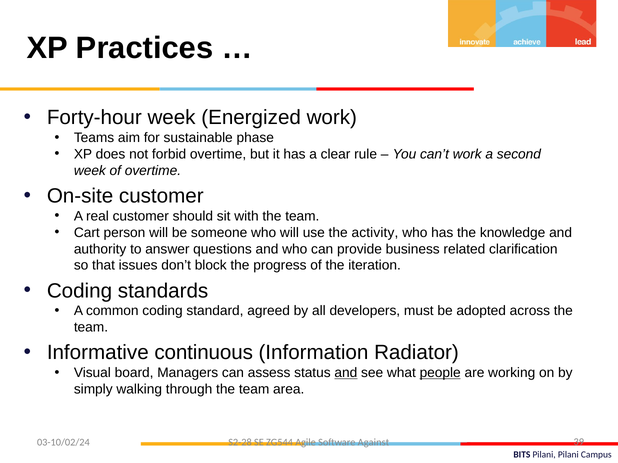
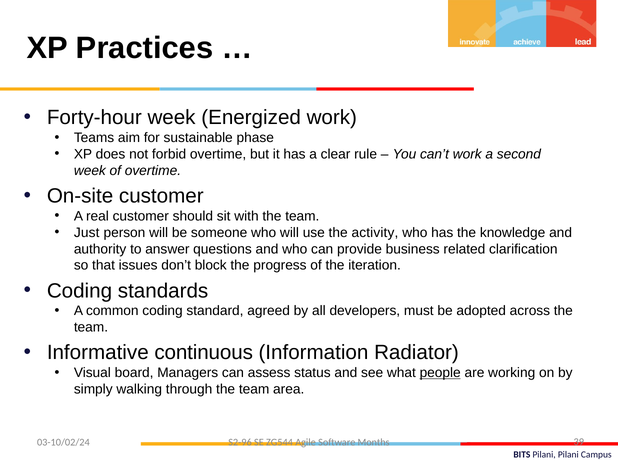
Cart: Cart -> Just
and at (346, 373) underline: present -> none
S2-28: S2-28 -> S2-96
Against: Against -> Months
